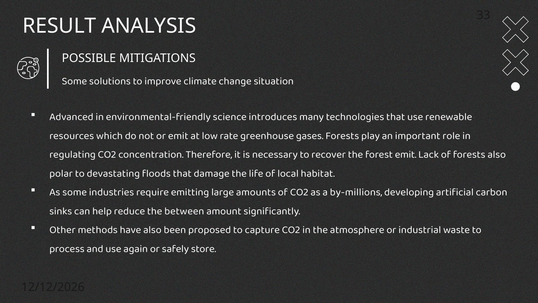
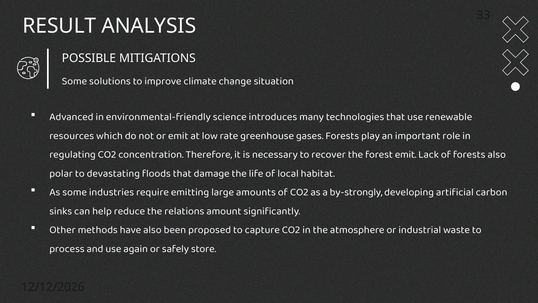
by-millions: by-millions -> by-strongly
between: between -> relations
